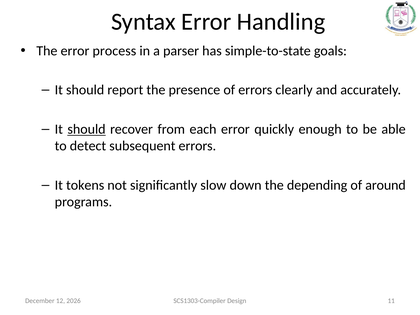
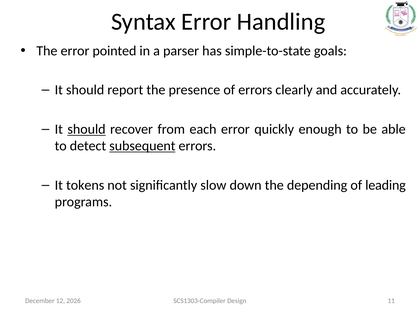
process: process -> pointed
subsequent underline: none -> present
around: around -> leading
